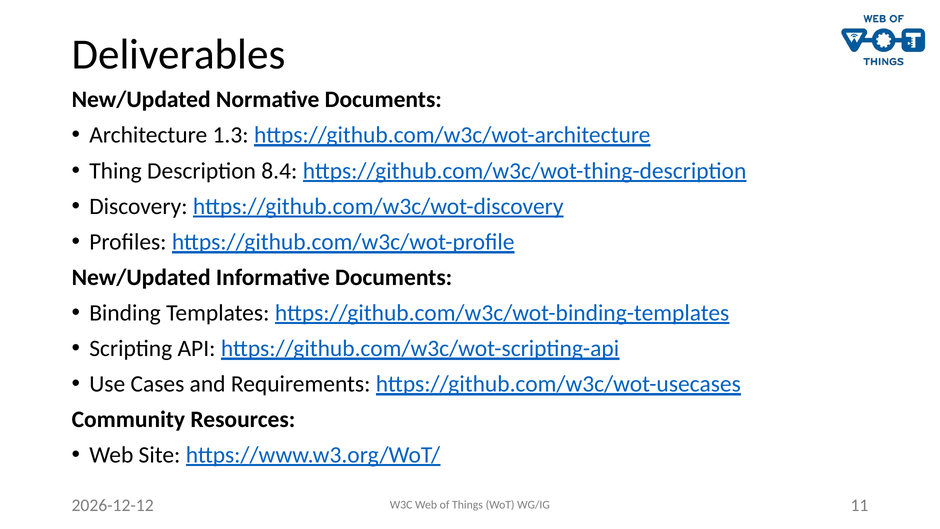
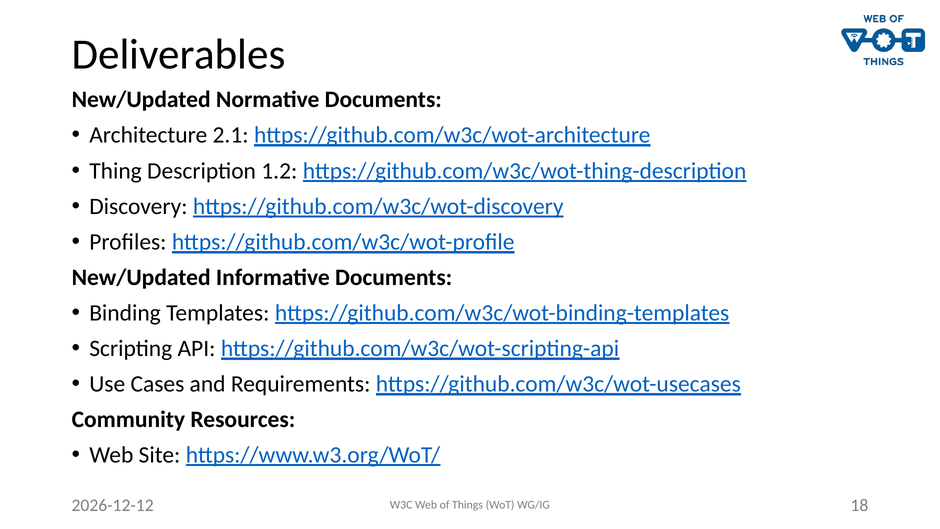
1.3: 1.3 -> 2.1
8.4: 8.4 -> 1.2
11: 11 -> 18
